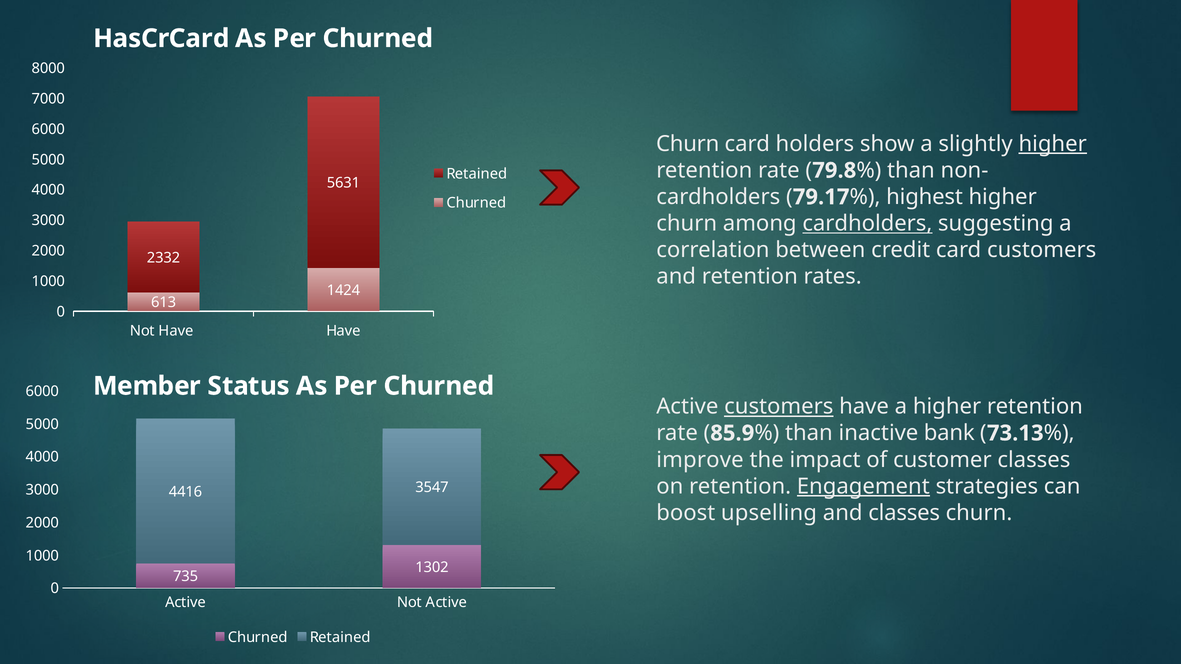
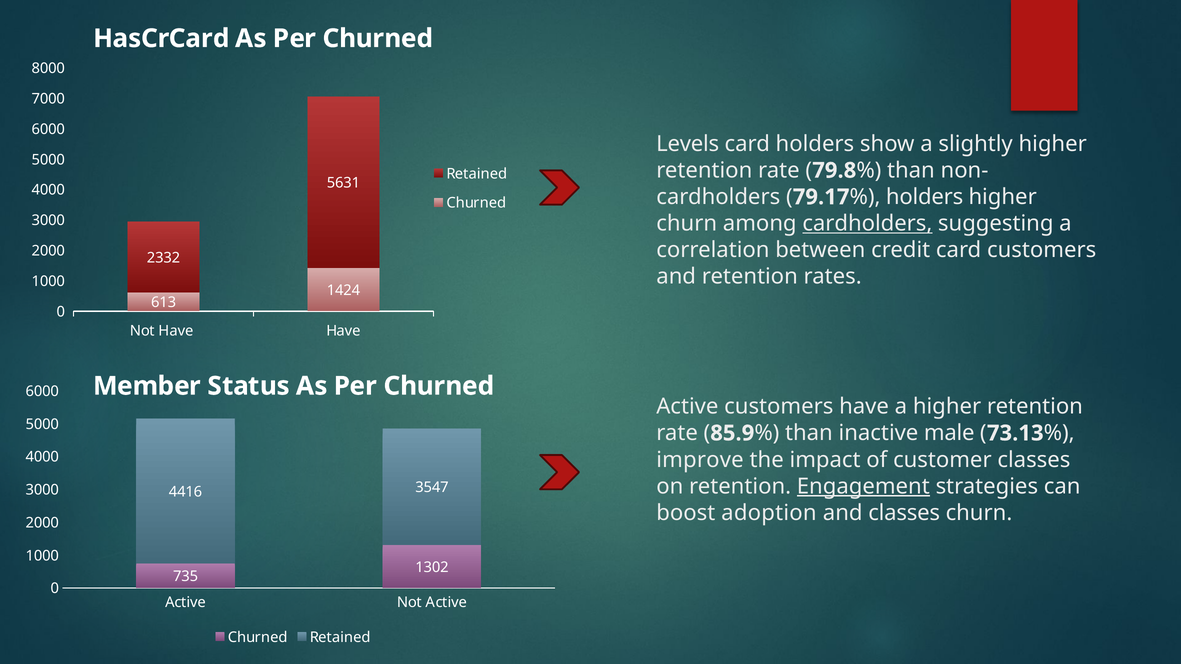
Churn at (688, 144): Churn -> Levels
higher at (1053, 144) underline: present -> none
highest at (925, 197): highest -> holders
customers at (779, 407) underline: present -> none
bank: bank -> male
upselling: upselling -> adoption
